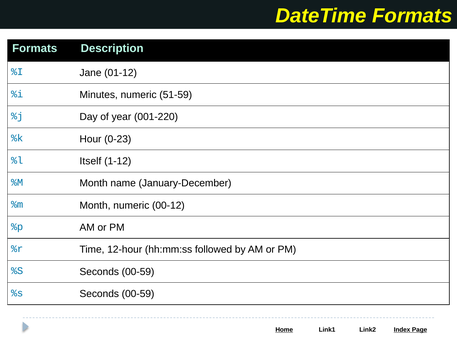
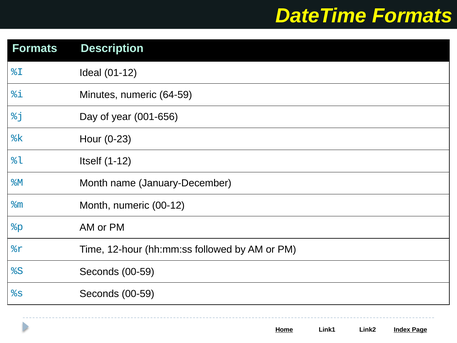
Jane: Jane -> Ideal
51-59: 51-59 -> 64-59
001-220: 001-220 -> 001-656
